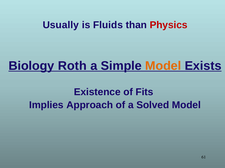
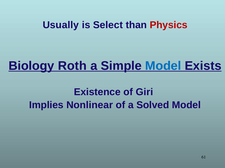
Fluids: Fluids -> Select
Model at (163, 66) colour: orange -> blue
Fits: Fits -> Giri
Approach: Approach -> Nonlinear
